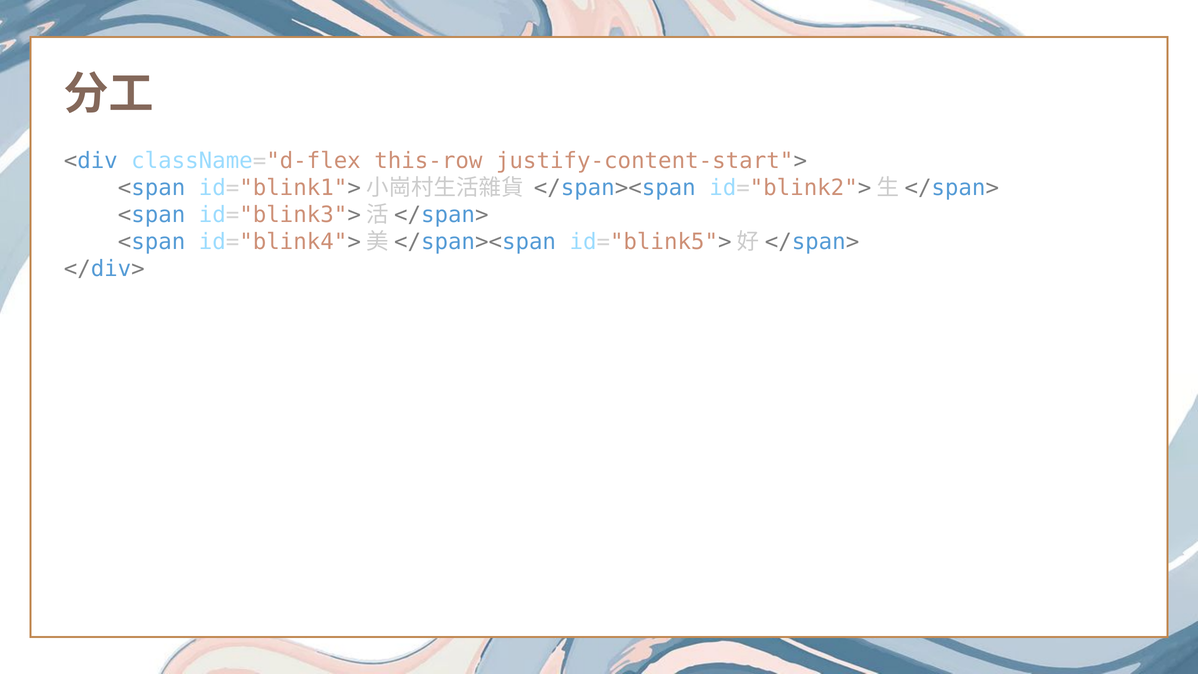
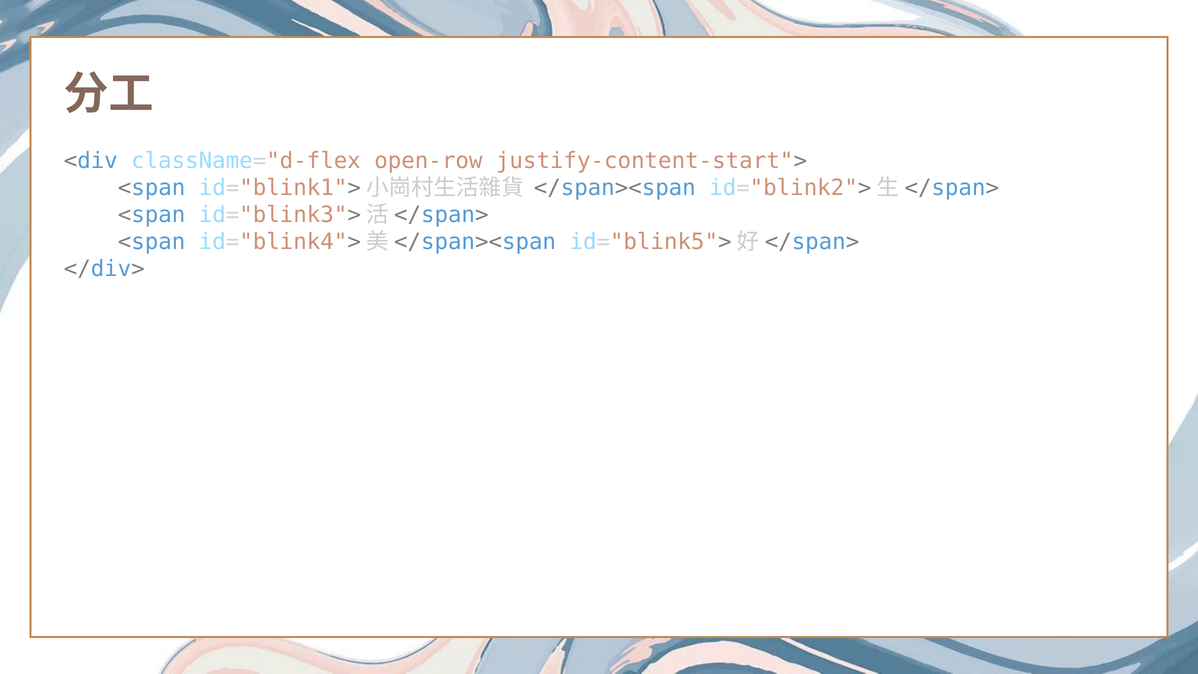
this-row: this-row -> open-row
